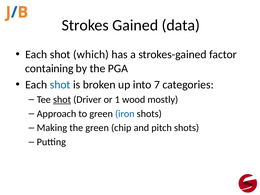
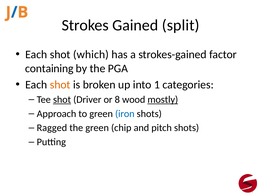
data: data -> split
shot at (60, 85) colour: blue -> orange
7: 7 -> 1
1: 1 -> 8
mostly underline: none -> present
Making: Making -> Ragged
